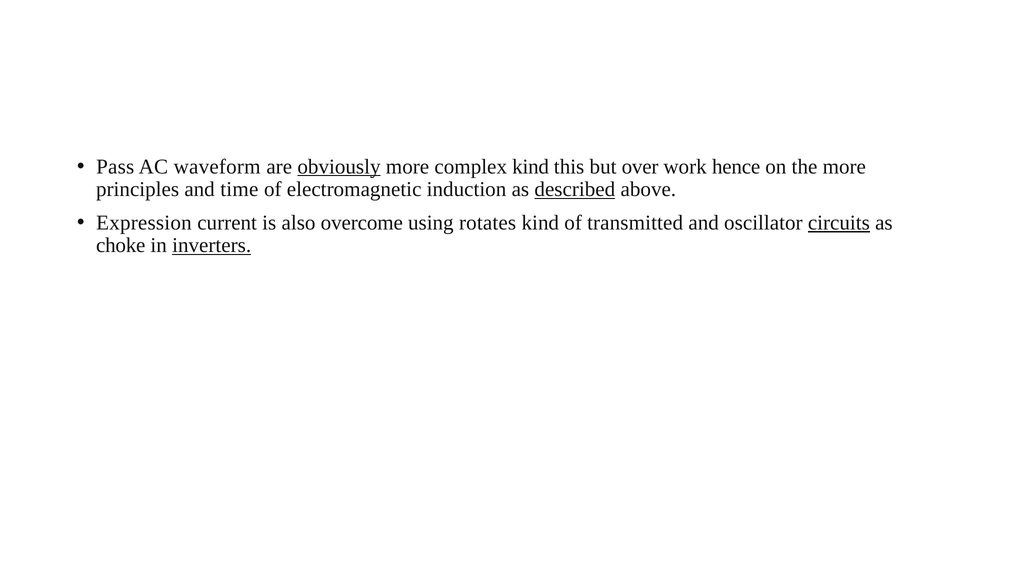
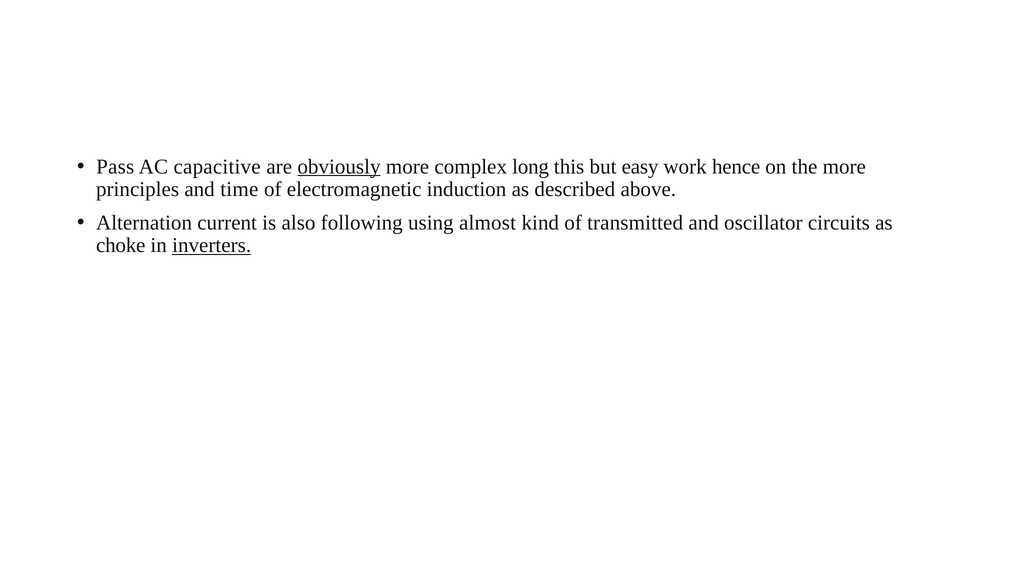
waveform: waveform -> capacitive
complex kind: kind -> long
over: over -> easy
described underline: present -> none
Expression: Expression -> Alternation
overcome: overcome -> following
rotates: rotates -> almost
circuits underline: present -> none
